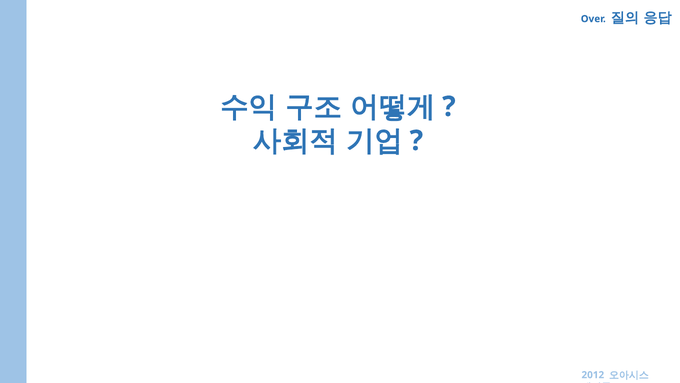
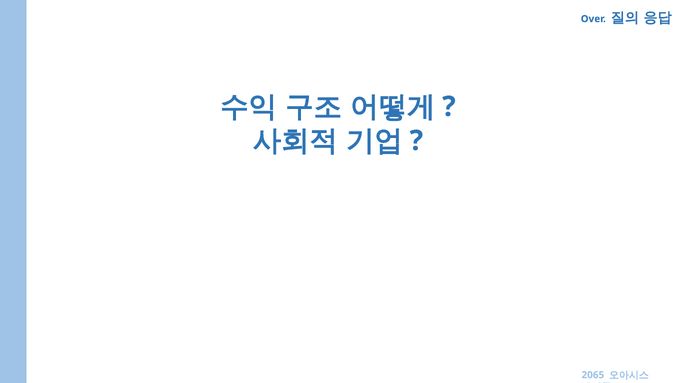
2012: 2012 -> 2065
